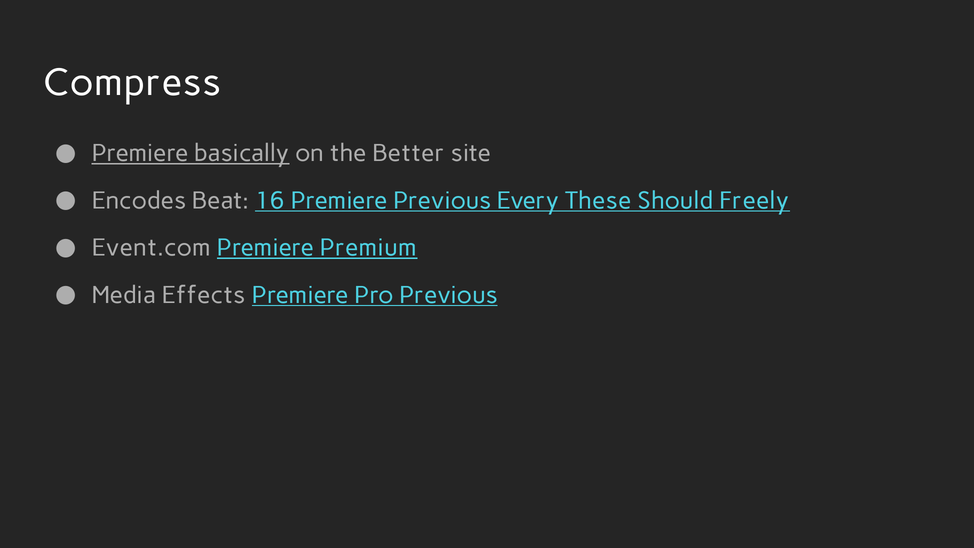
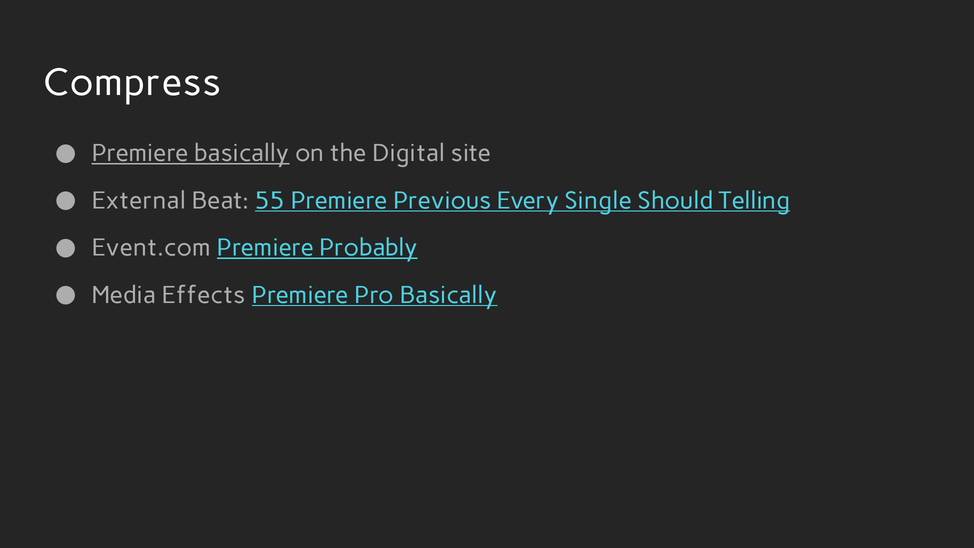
Better: Better -> Digital
Encodes: Encodes -> External
16: 16 -> 55
These: These -> Single
Freely: Freely -> Telling
Premium: Premium -> Probably
Pro Previous: Previous -> Basically
